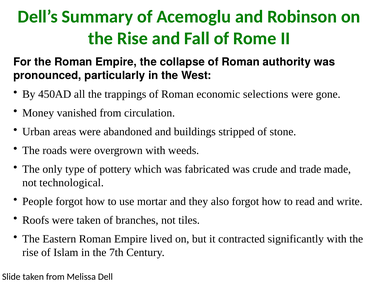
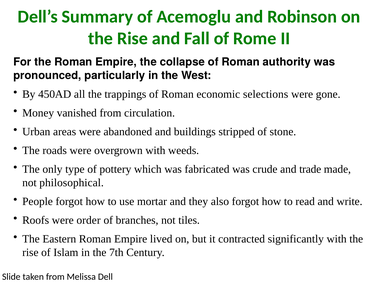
technological: technological -> philosophical
were taken: taken -> order
